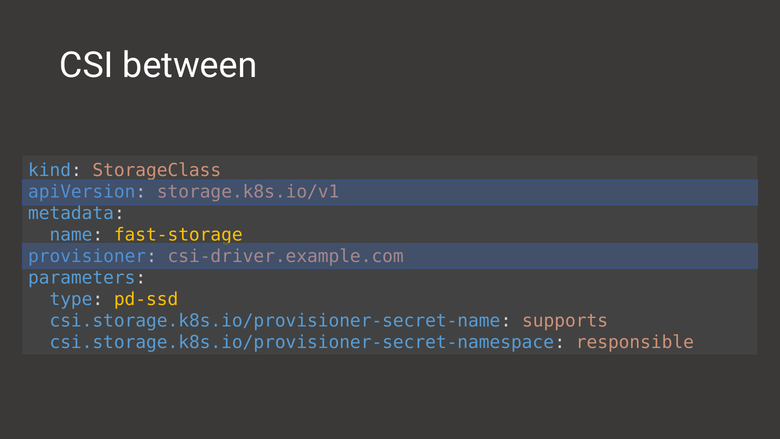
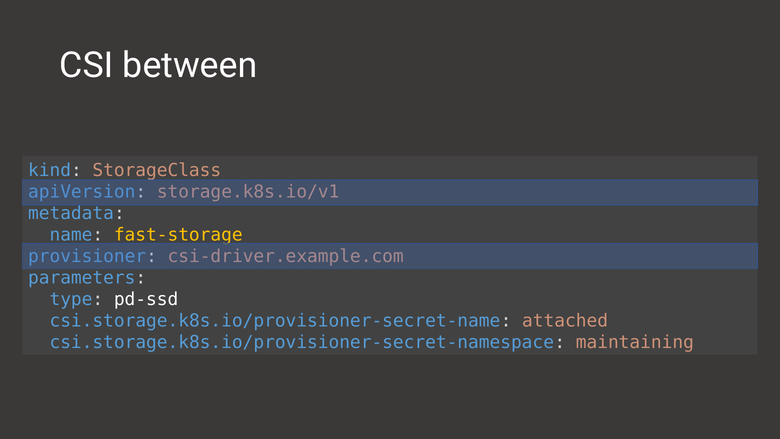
pd-ssd colour: yellow -> white
supports: supports -> attached
responsible: responsible -> maintaining
